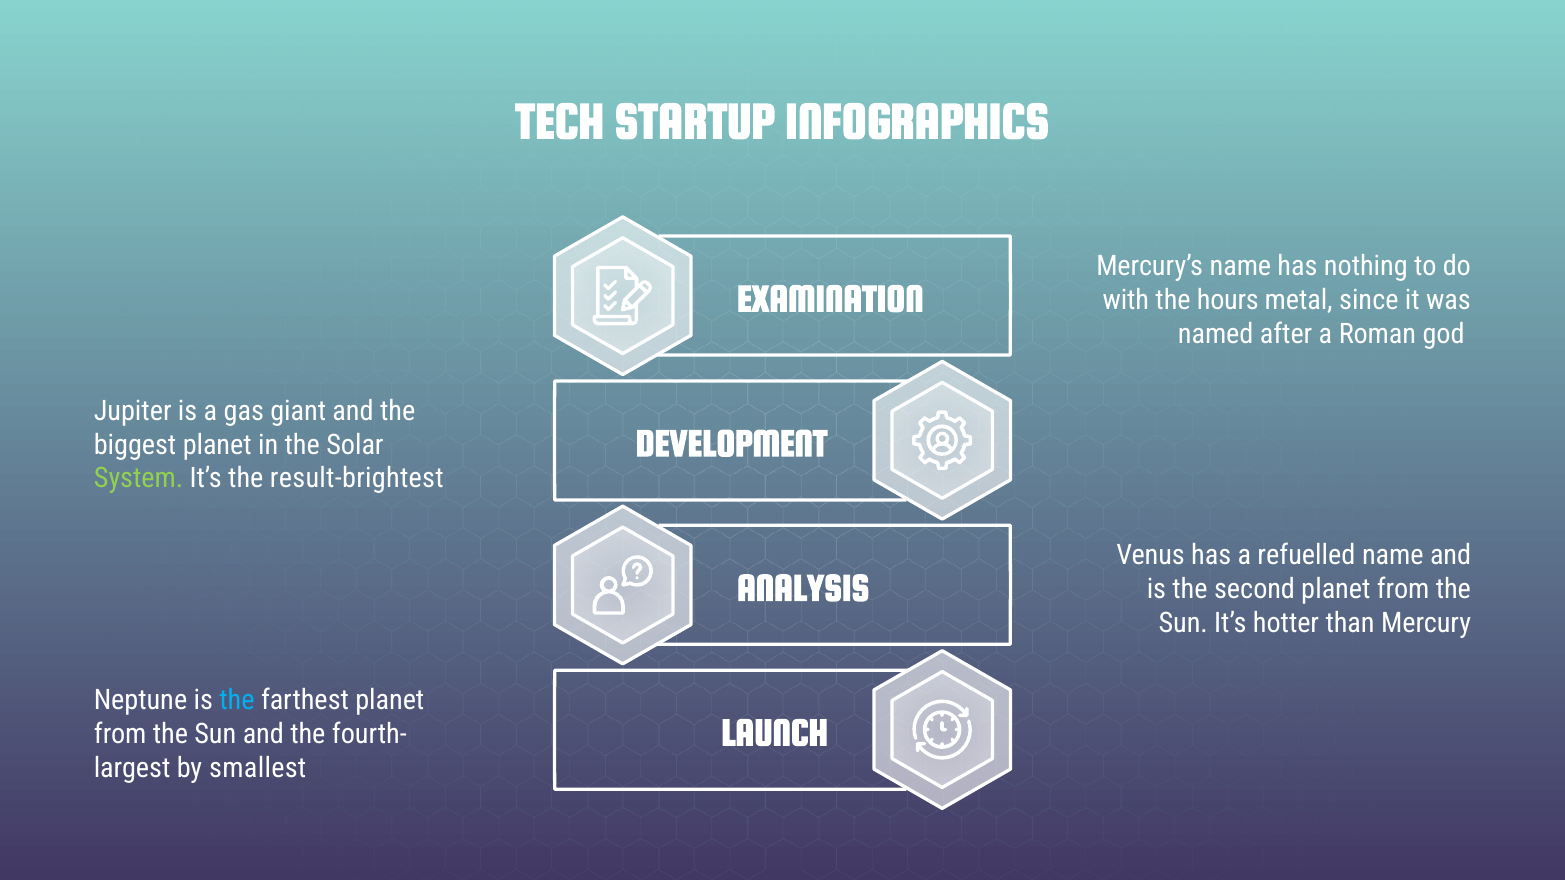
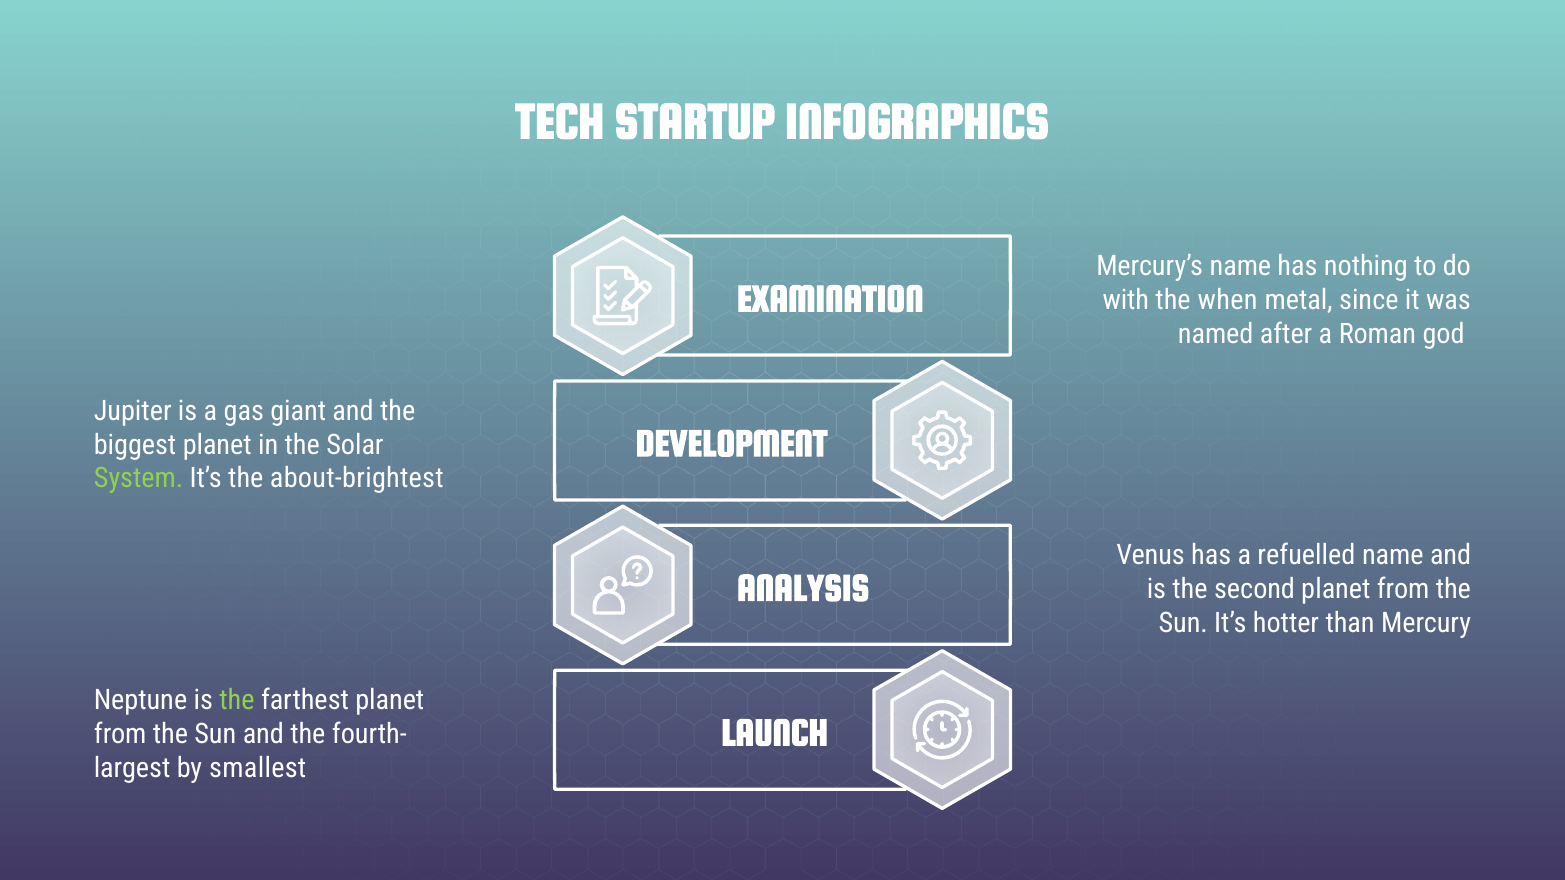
hours: hours -> when
result-brightest: result-brightest -> about-brightest
the at (237, 700) colour: light blue -> light green
